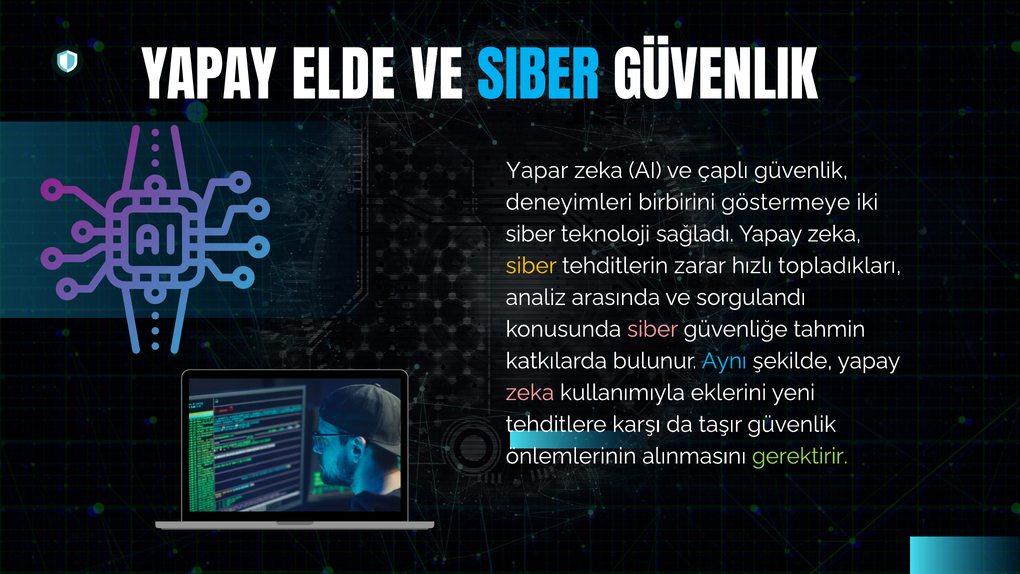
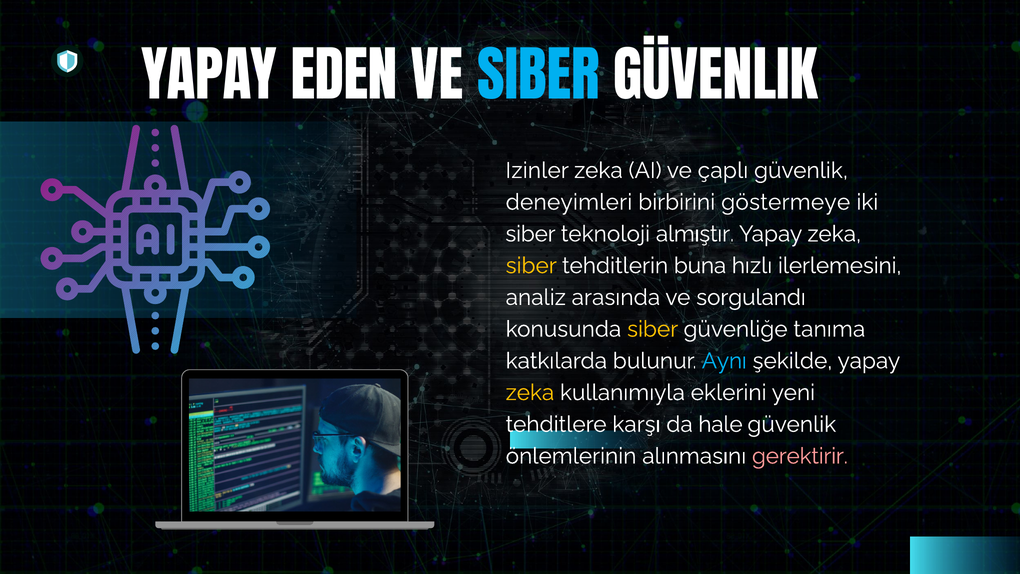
ELDE: ELDE -> EDEN
Yapar: Yapar -> Izinler
sağladı: sağladı -> almıştır
zarar: zarar -> buna
topladıkları: topladıkları -> ilerlemesini
siber at (653, 329) colour: pink -> yellow
tahmin: tahmin -> tanıma
zeka at (530, 392) colour: pink -> yellow
taşır: taşır -> hale
gerektirir colour: light green -> pink
